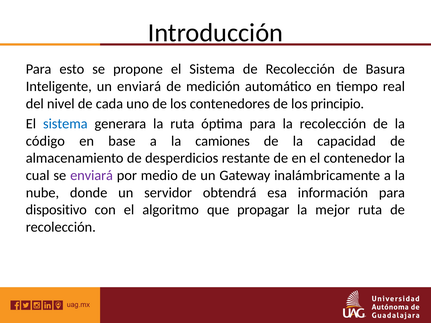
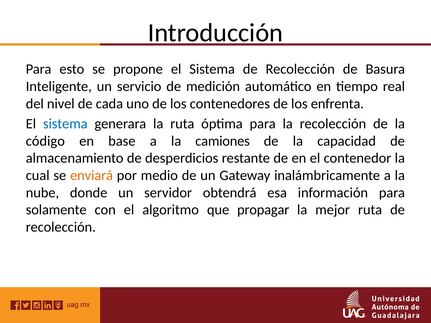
un enviará: enviará -> servicio
principio: principio -> enfrenta
enviará at (92, 176) colour: purple -> orange
dispositivo: dispositivo -> solamente
